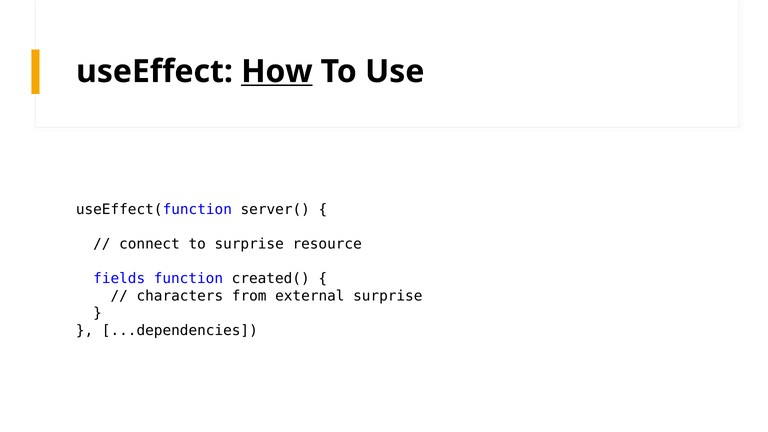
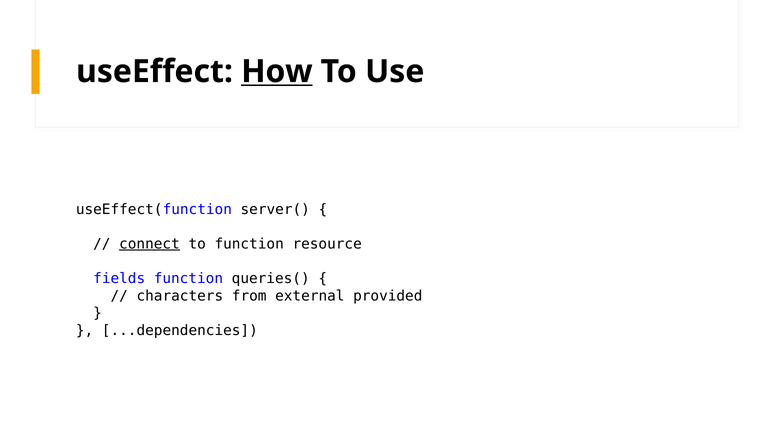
connect underline: none -> present
to surprise: surprise -> function
created(: created( -> queries(
external surprise: surprise -> provided
